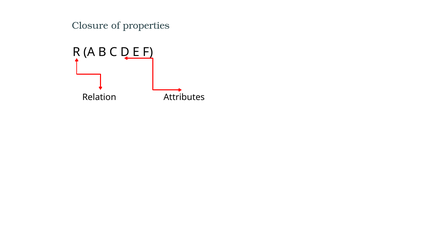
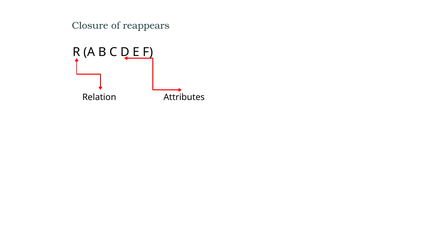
properties: properties -> reappears
